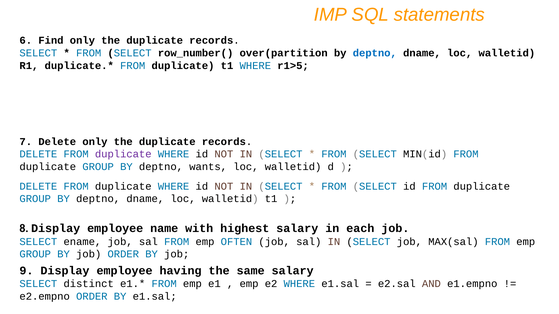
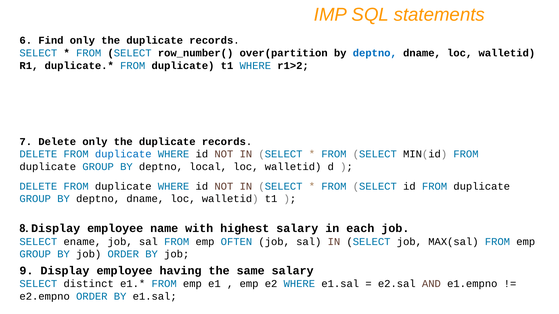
r1>5: r1>5 -> r1>2
duplicate at (123, 154) colour: purple -> blue
wants: wants -> local
